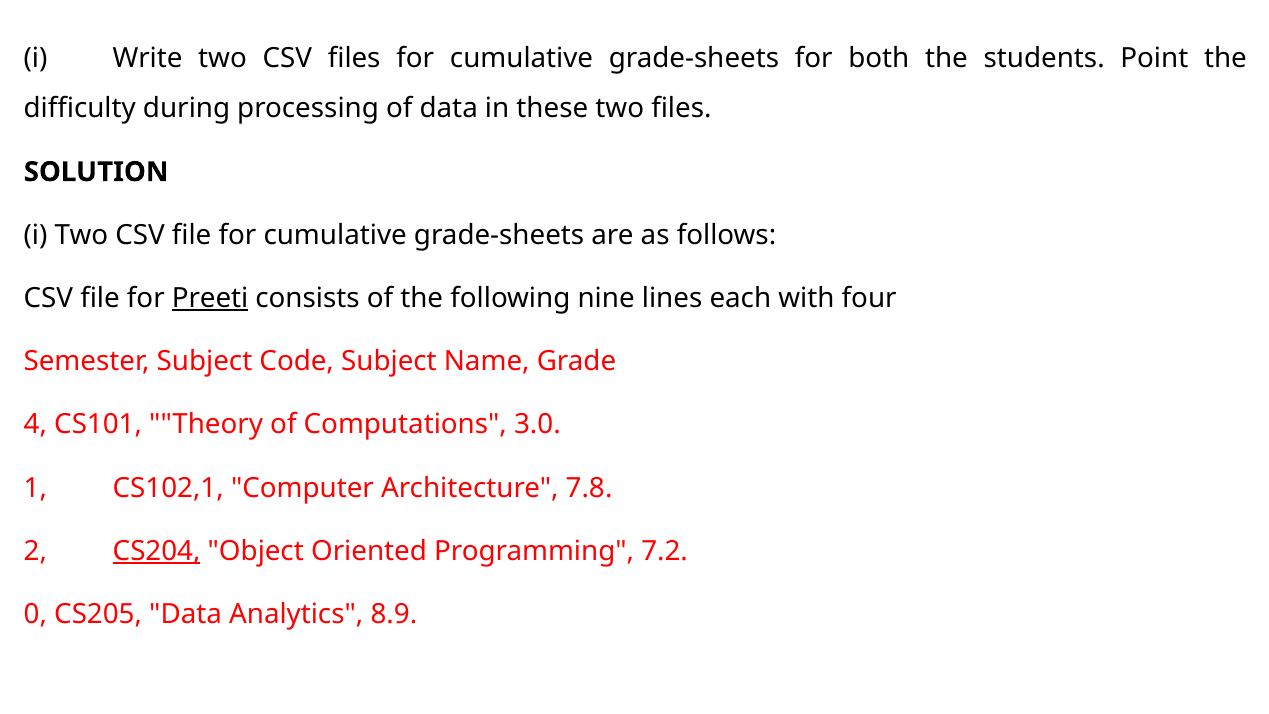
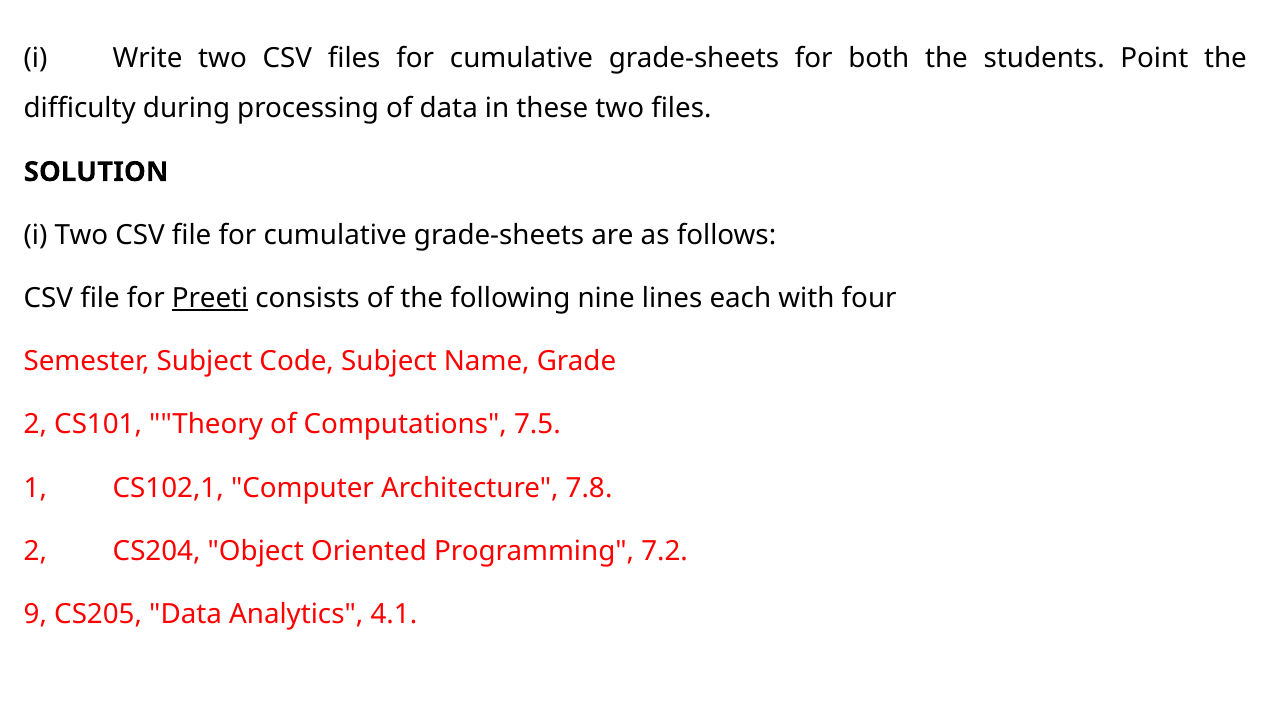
4 at (35, 425): 4 -> 2
3.0: 3.0 -> 7.5
CS204 underline: present -> none
0: 0 -> 9
8.9: 8.9 -> 4.1
